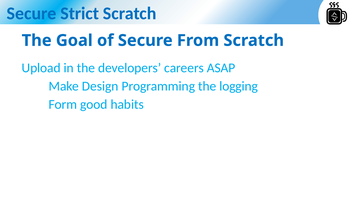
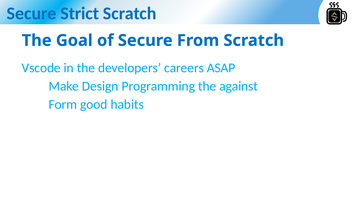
Upload: Upload -> Vscode
logging: logging -> against
